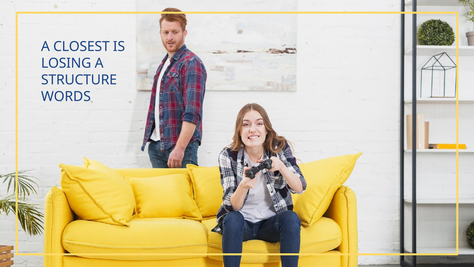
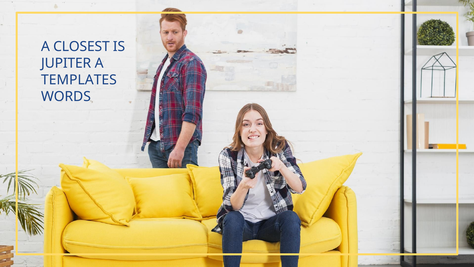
LOSING: LOSING -> JUPITER
STRUCTURE: STRUCTURE -> TEMPLATES
